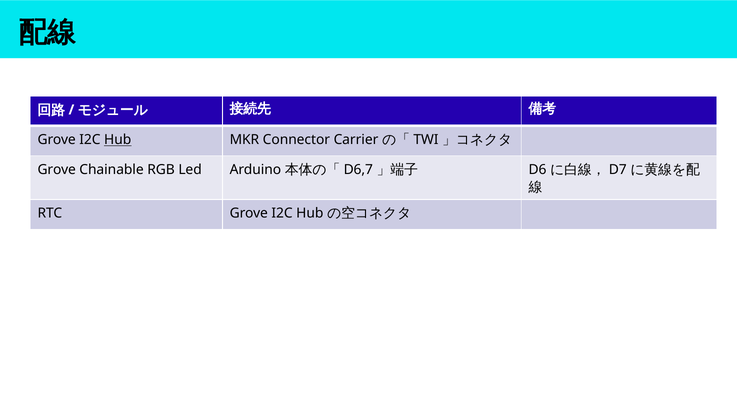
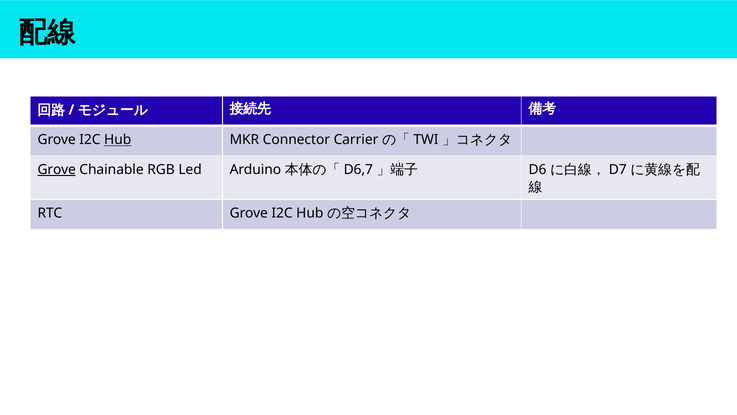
Grove at (57, 170) underline: none -> present
